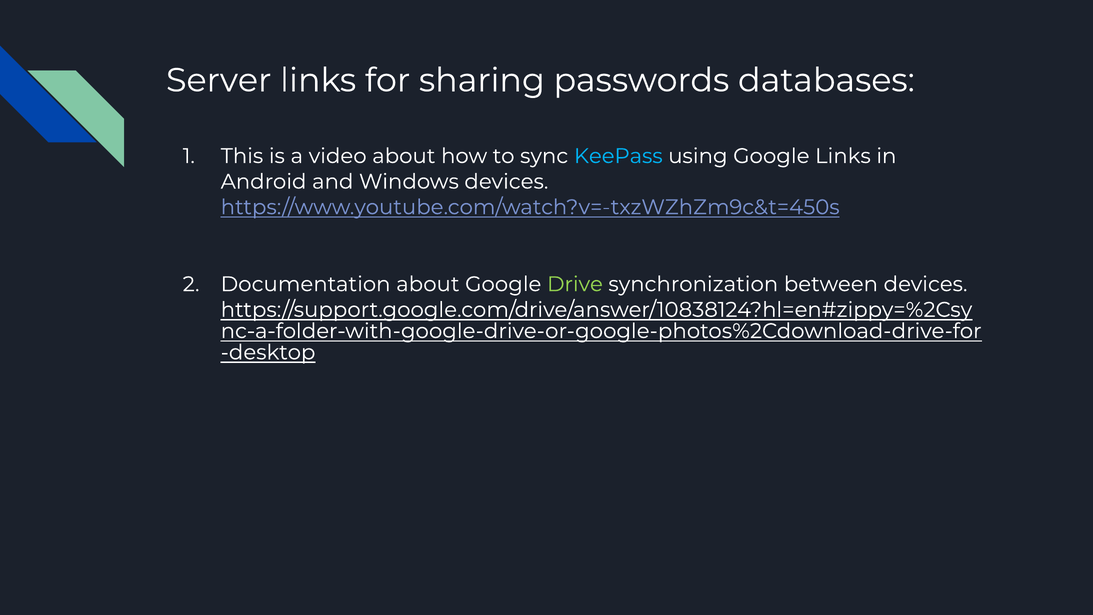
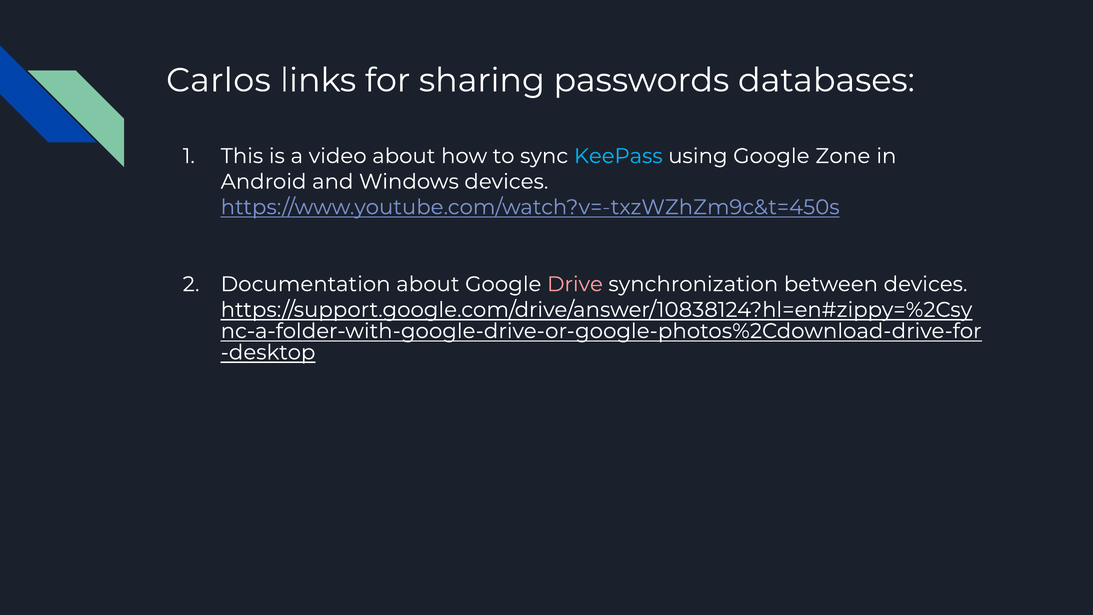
Server: Server -> Carlos
Google Links: Links -> Zone
Drive colour: light green -> pink
